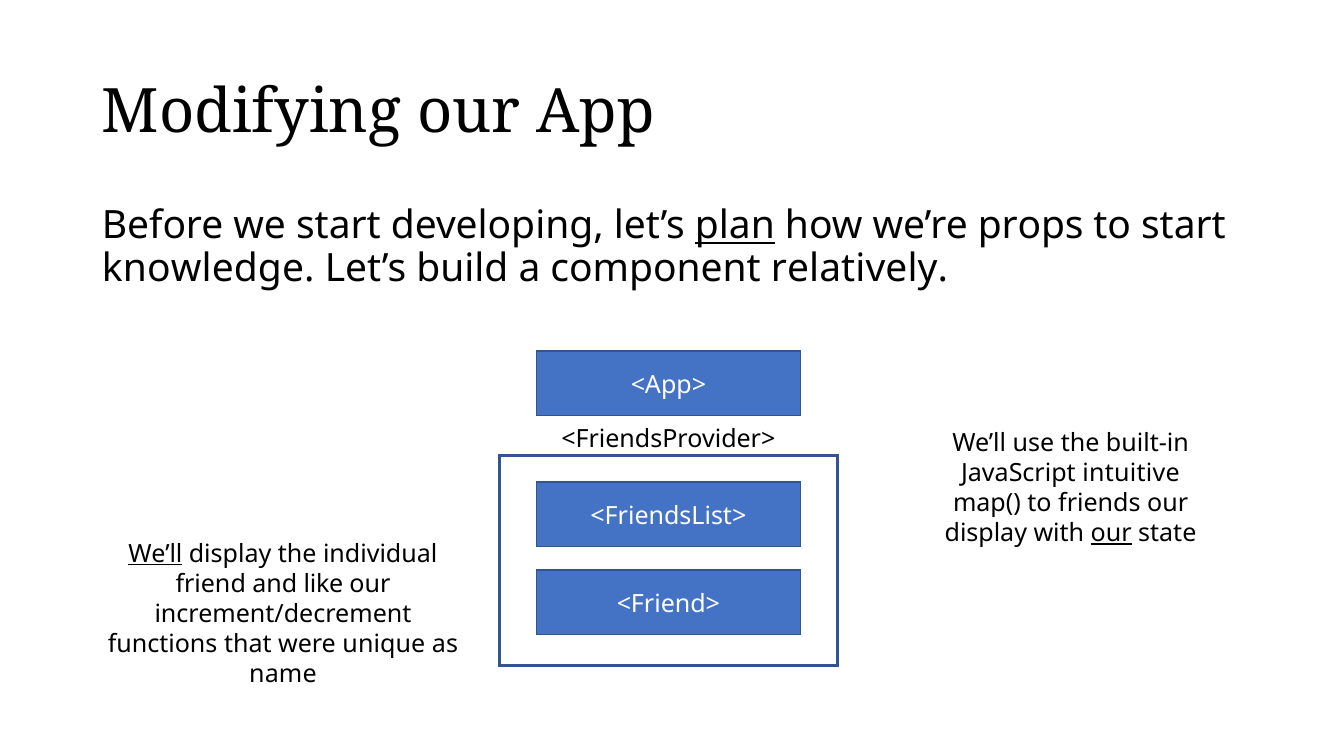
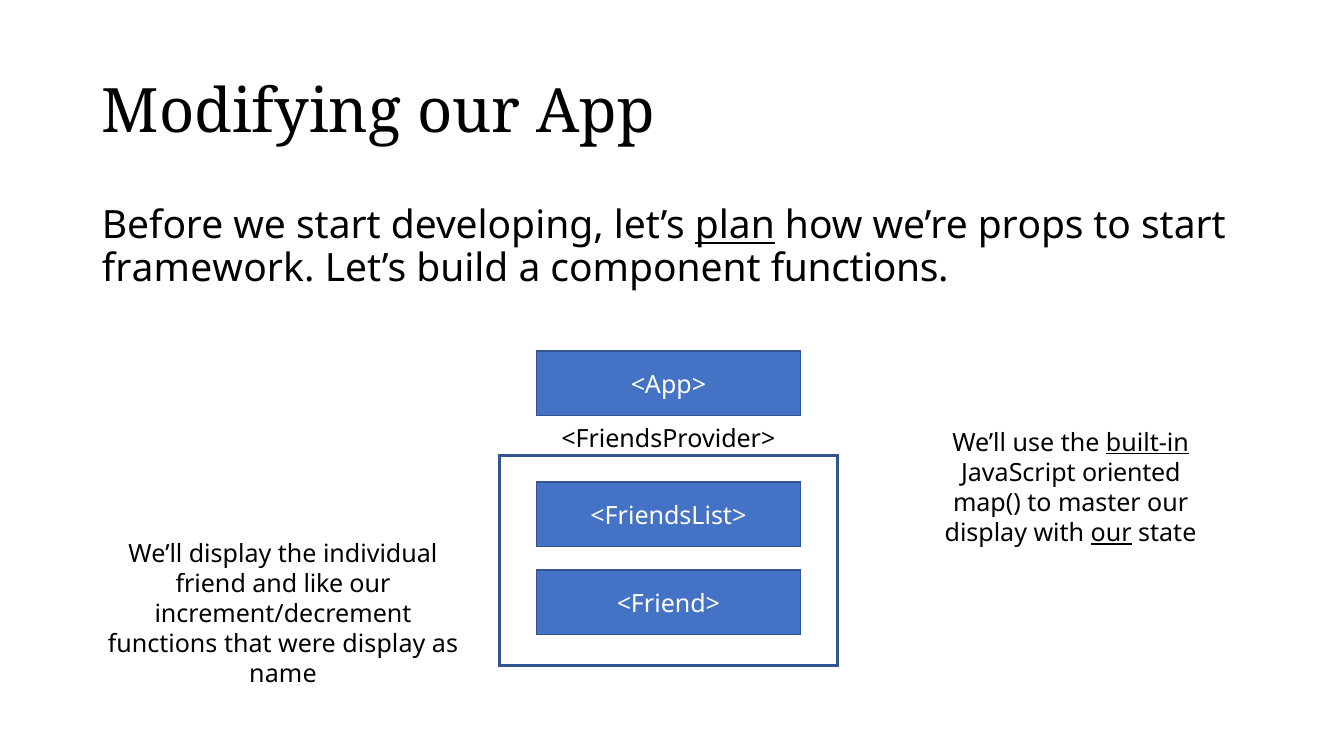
knowledge: knowledge -> framework
component relatively: relatively -> functions
built-in underline: none -> present
intuitive: intuitive -> oriented
friends: friends -> master
We’ll at (155, 554) underline: present -> none
were unique: unique -> display
